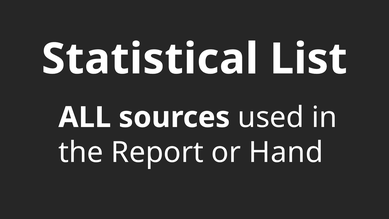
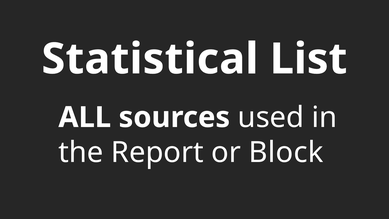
Hand: Hand -> Block
